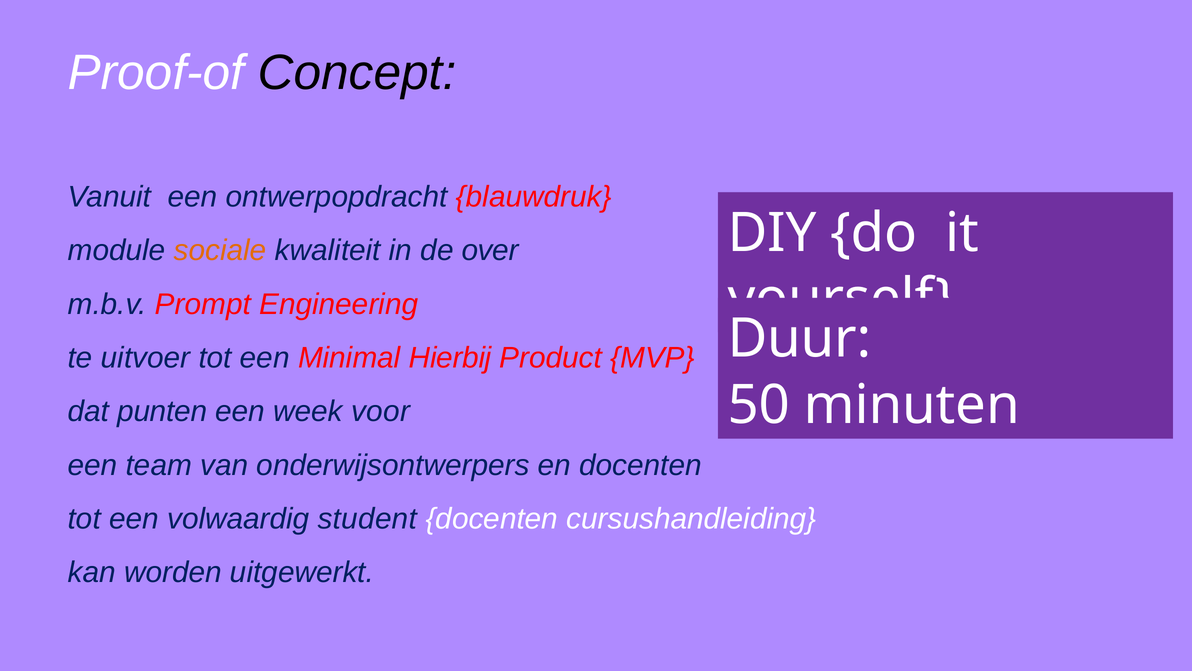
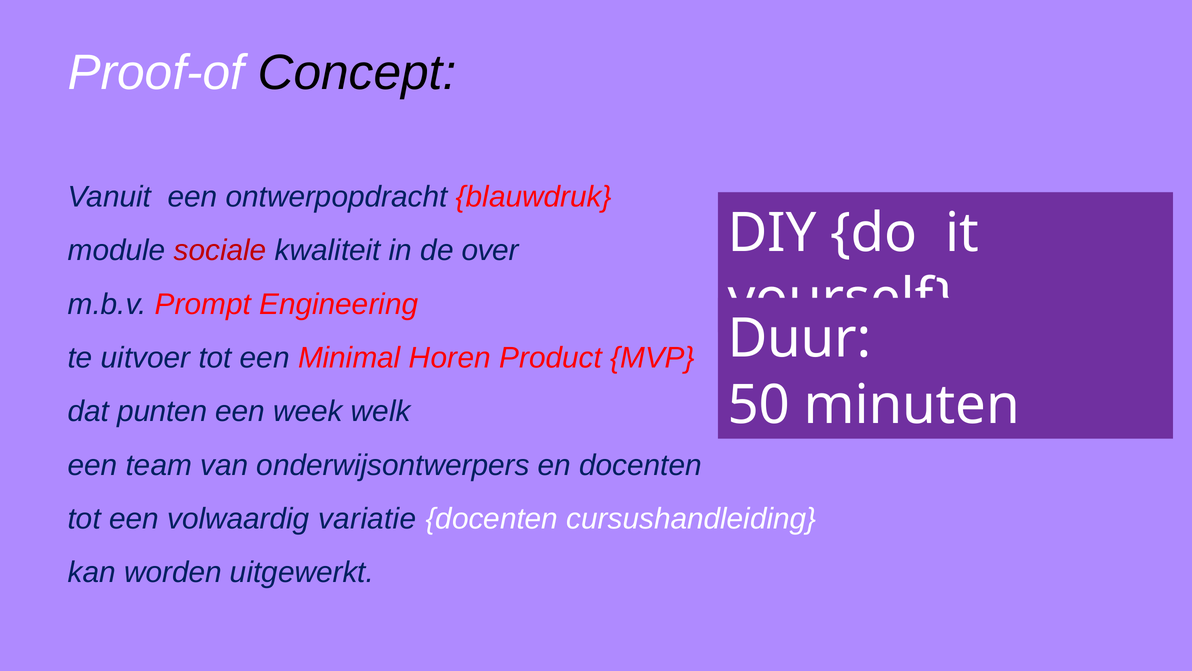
sociale colour: orange -> red
Hierbij: Hierbij -> Horen
voor: voor -> welk
student: student -> variatie
